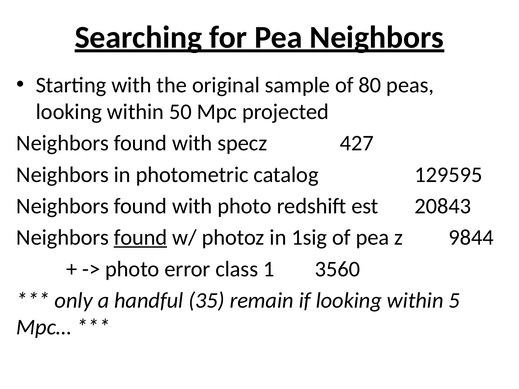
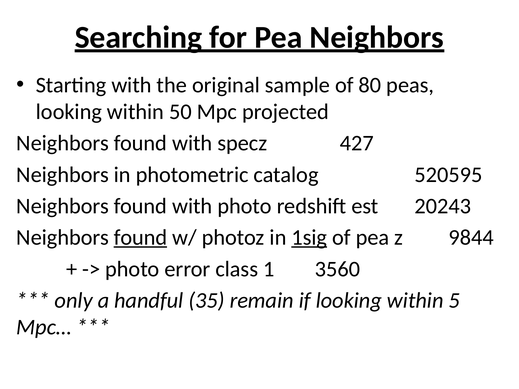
129595: 129595 -> 520595
20843: 20843 -> 20243
1sig underline: none -> present
